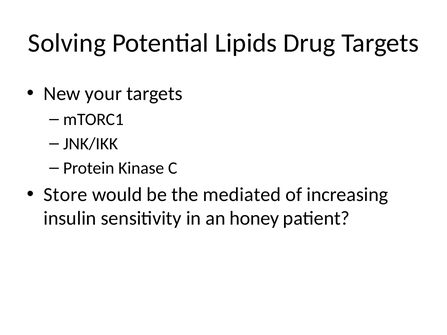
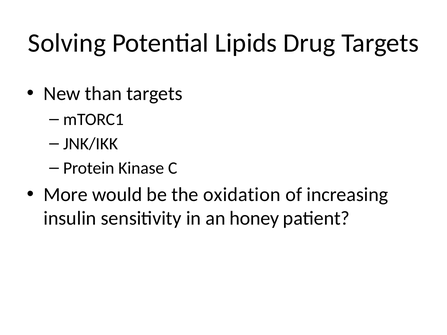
your: your -> than
Store: Store -> More
mediated: mediated -> oxidation
